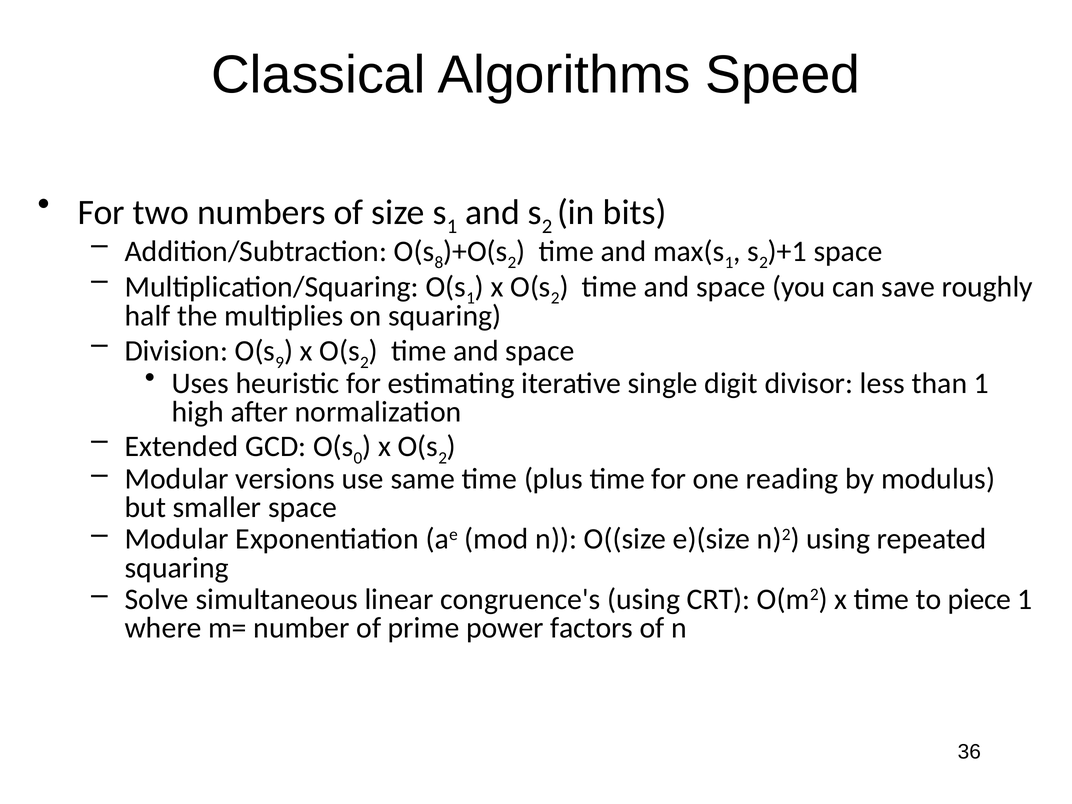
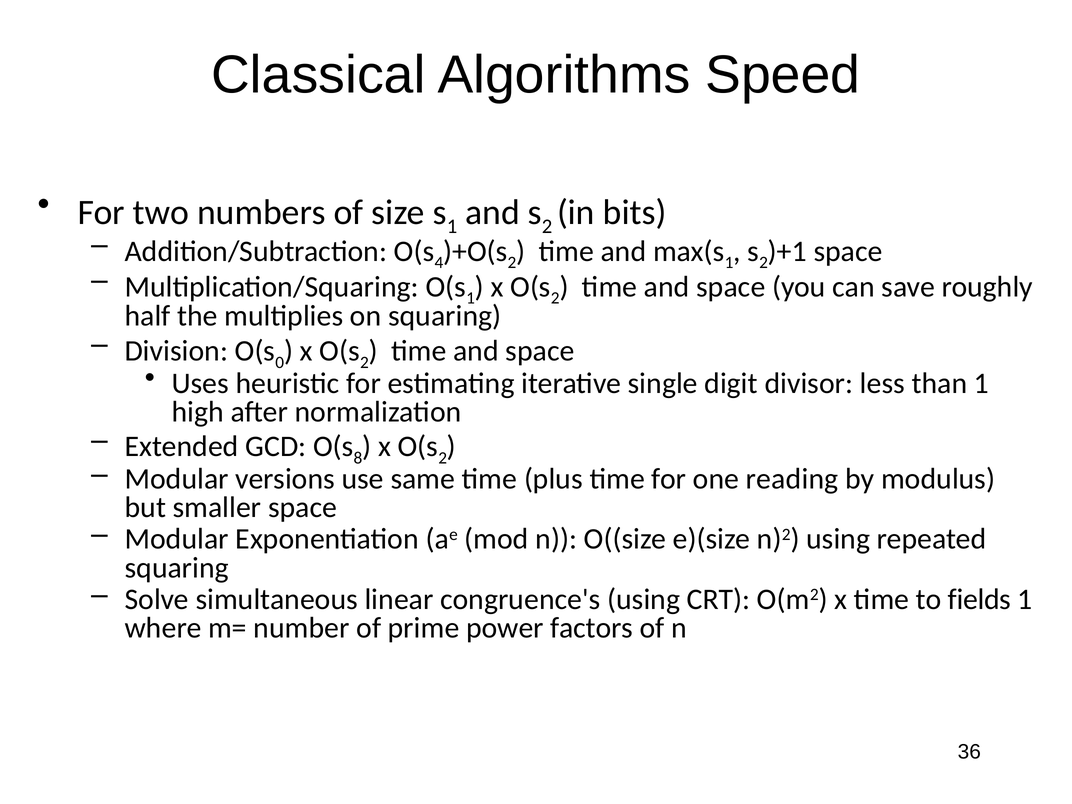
8: 8 -> 4
9: 9 -> 0
0: 0 -> 8
piece: piece -> fields
